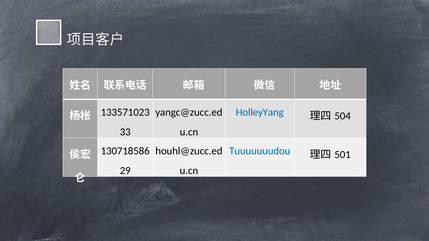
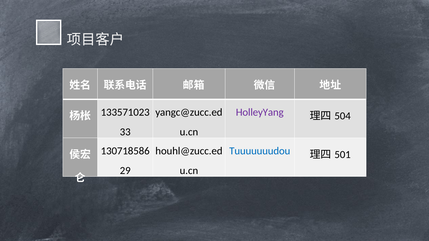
HolleyYang colour: blue -> purple
